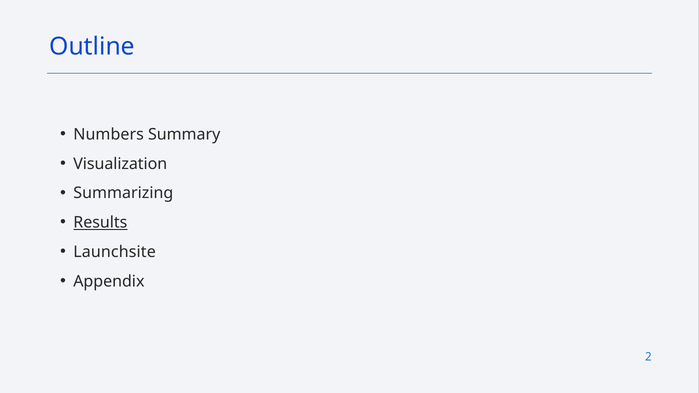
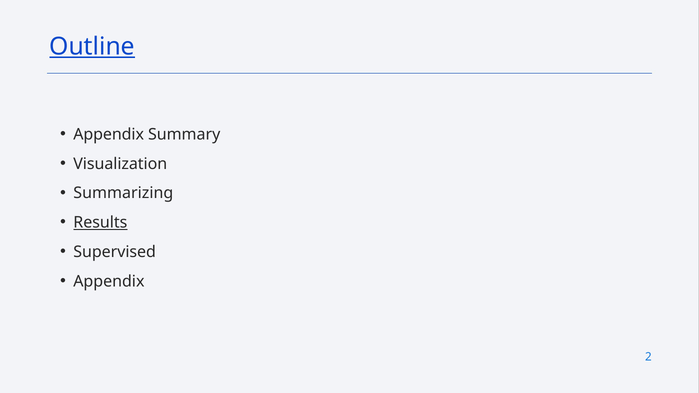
Outline underline: none -> present
Numbers at (109, 134): Numbers -> Appendix
Launchsite: Launchsite -> Supervised
